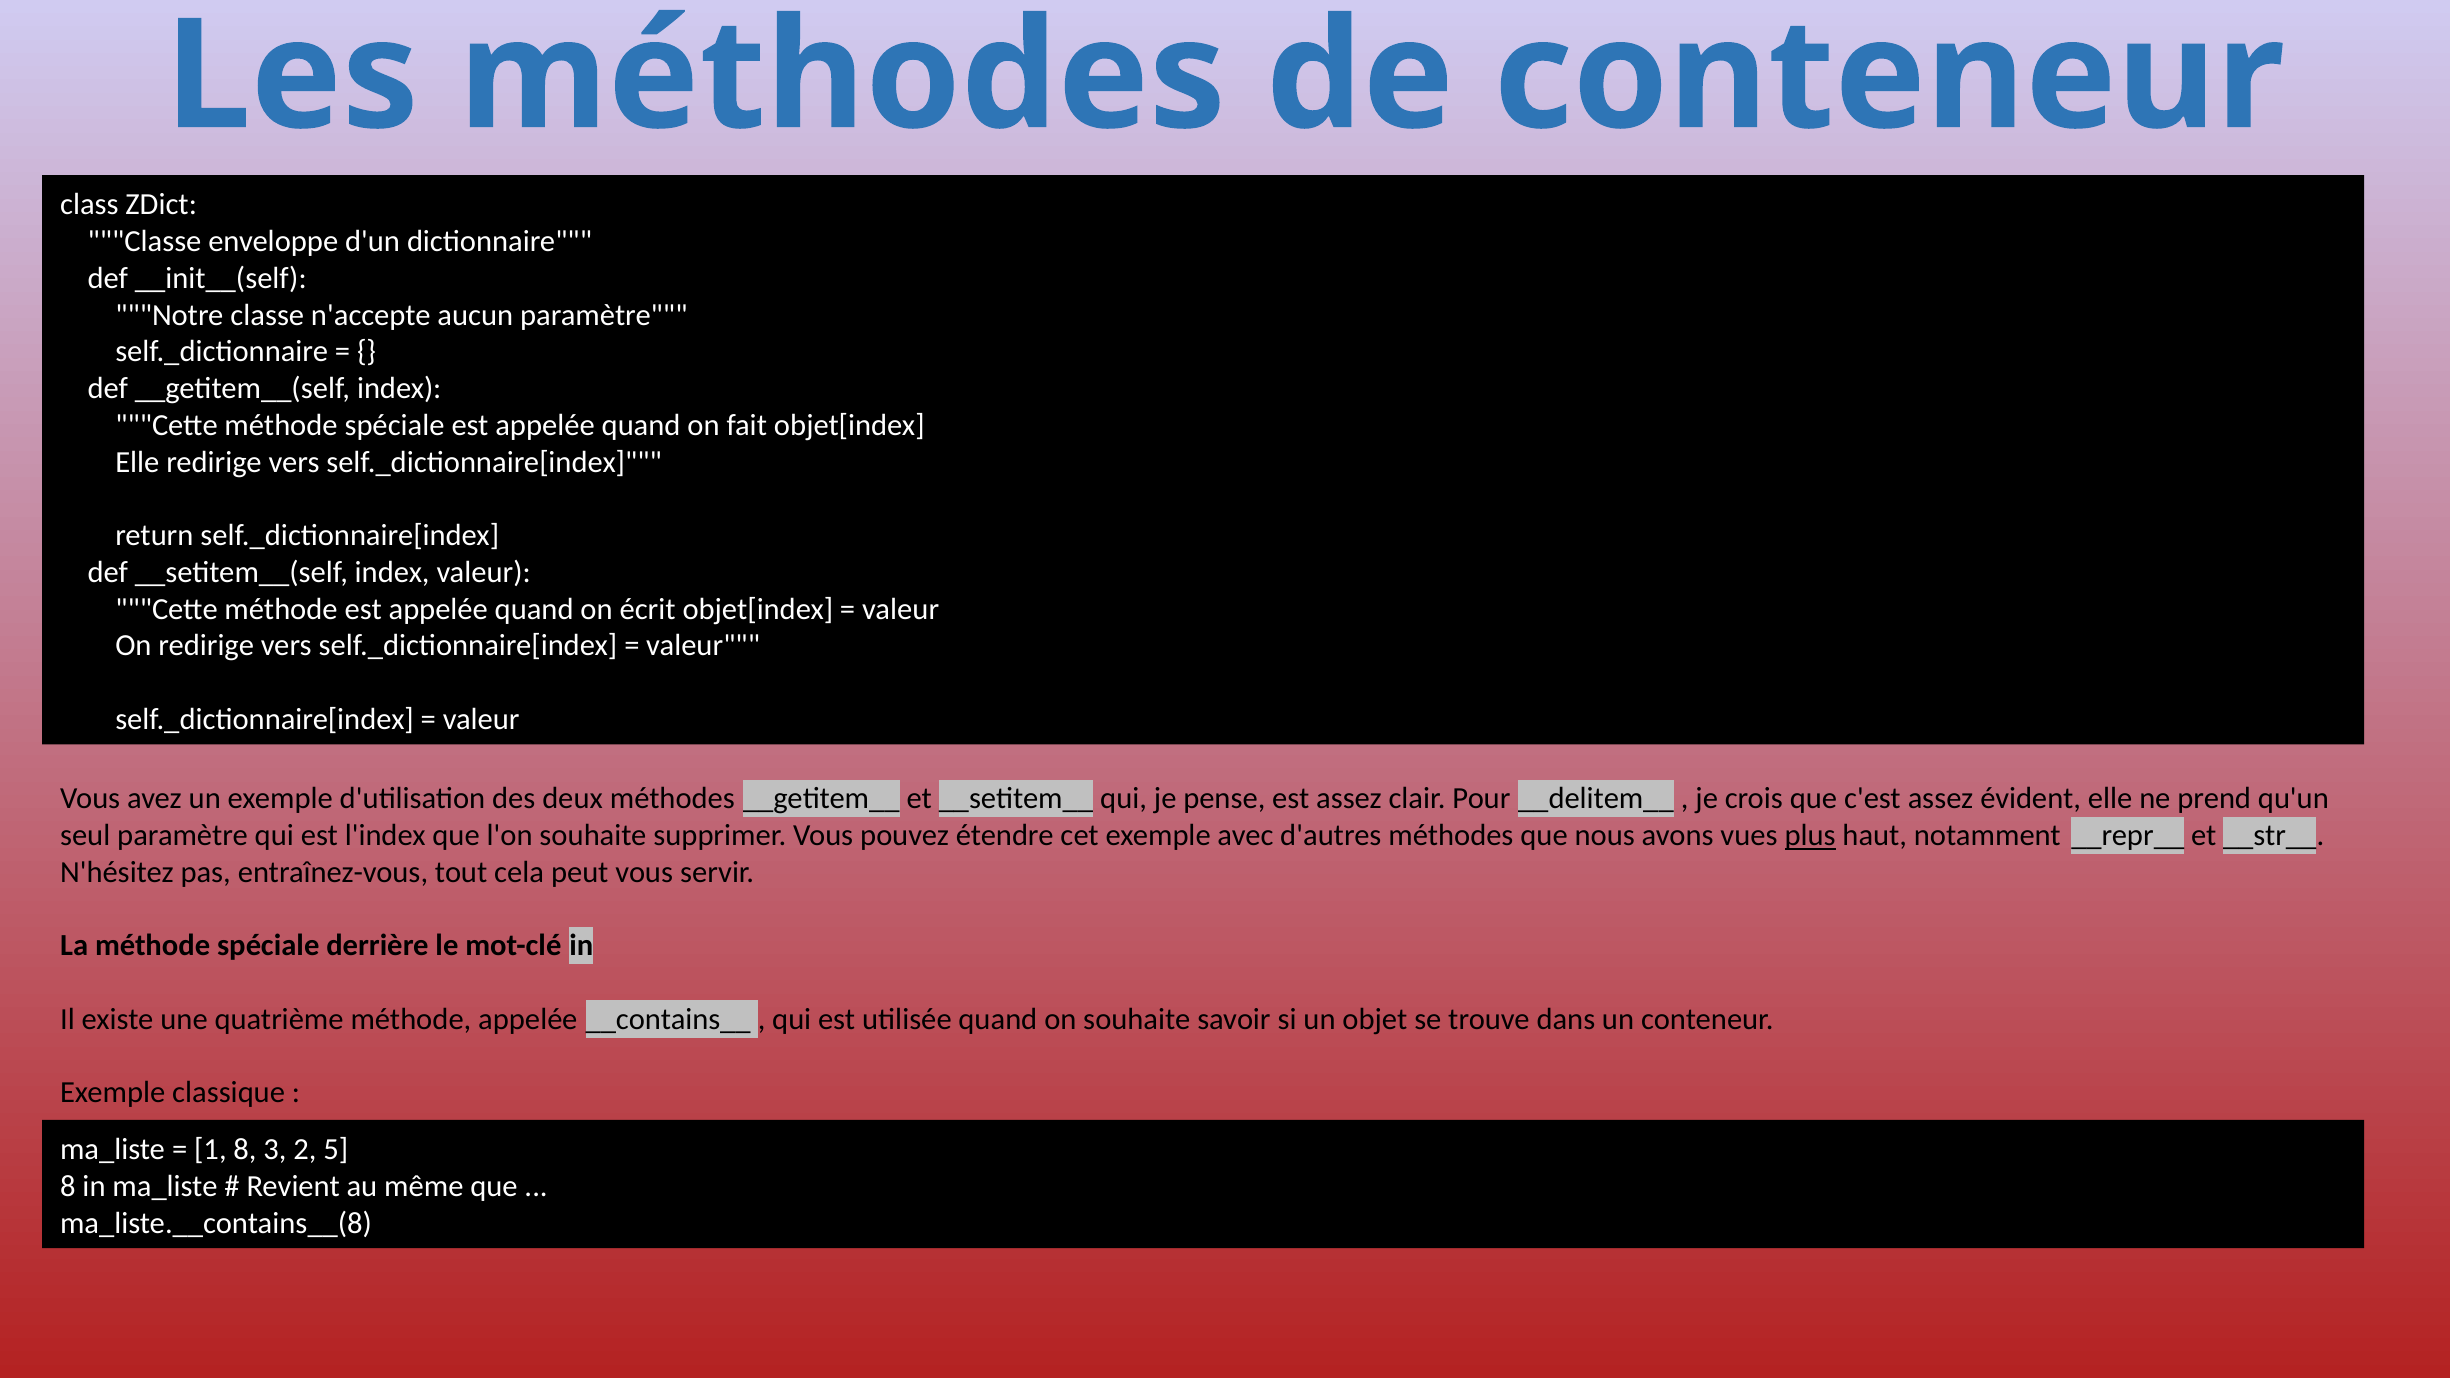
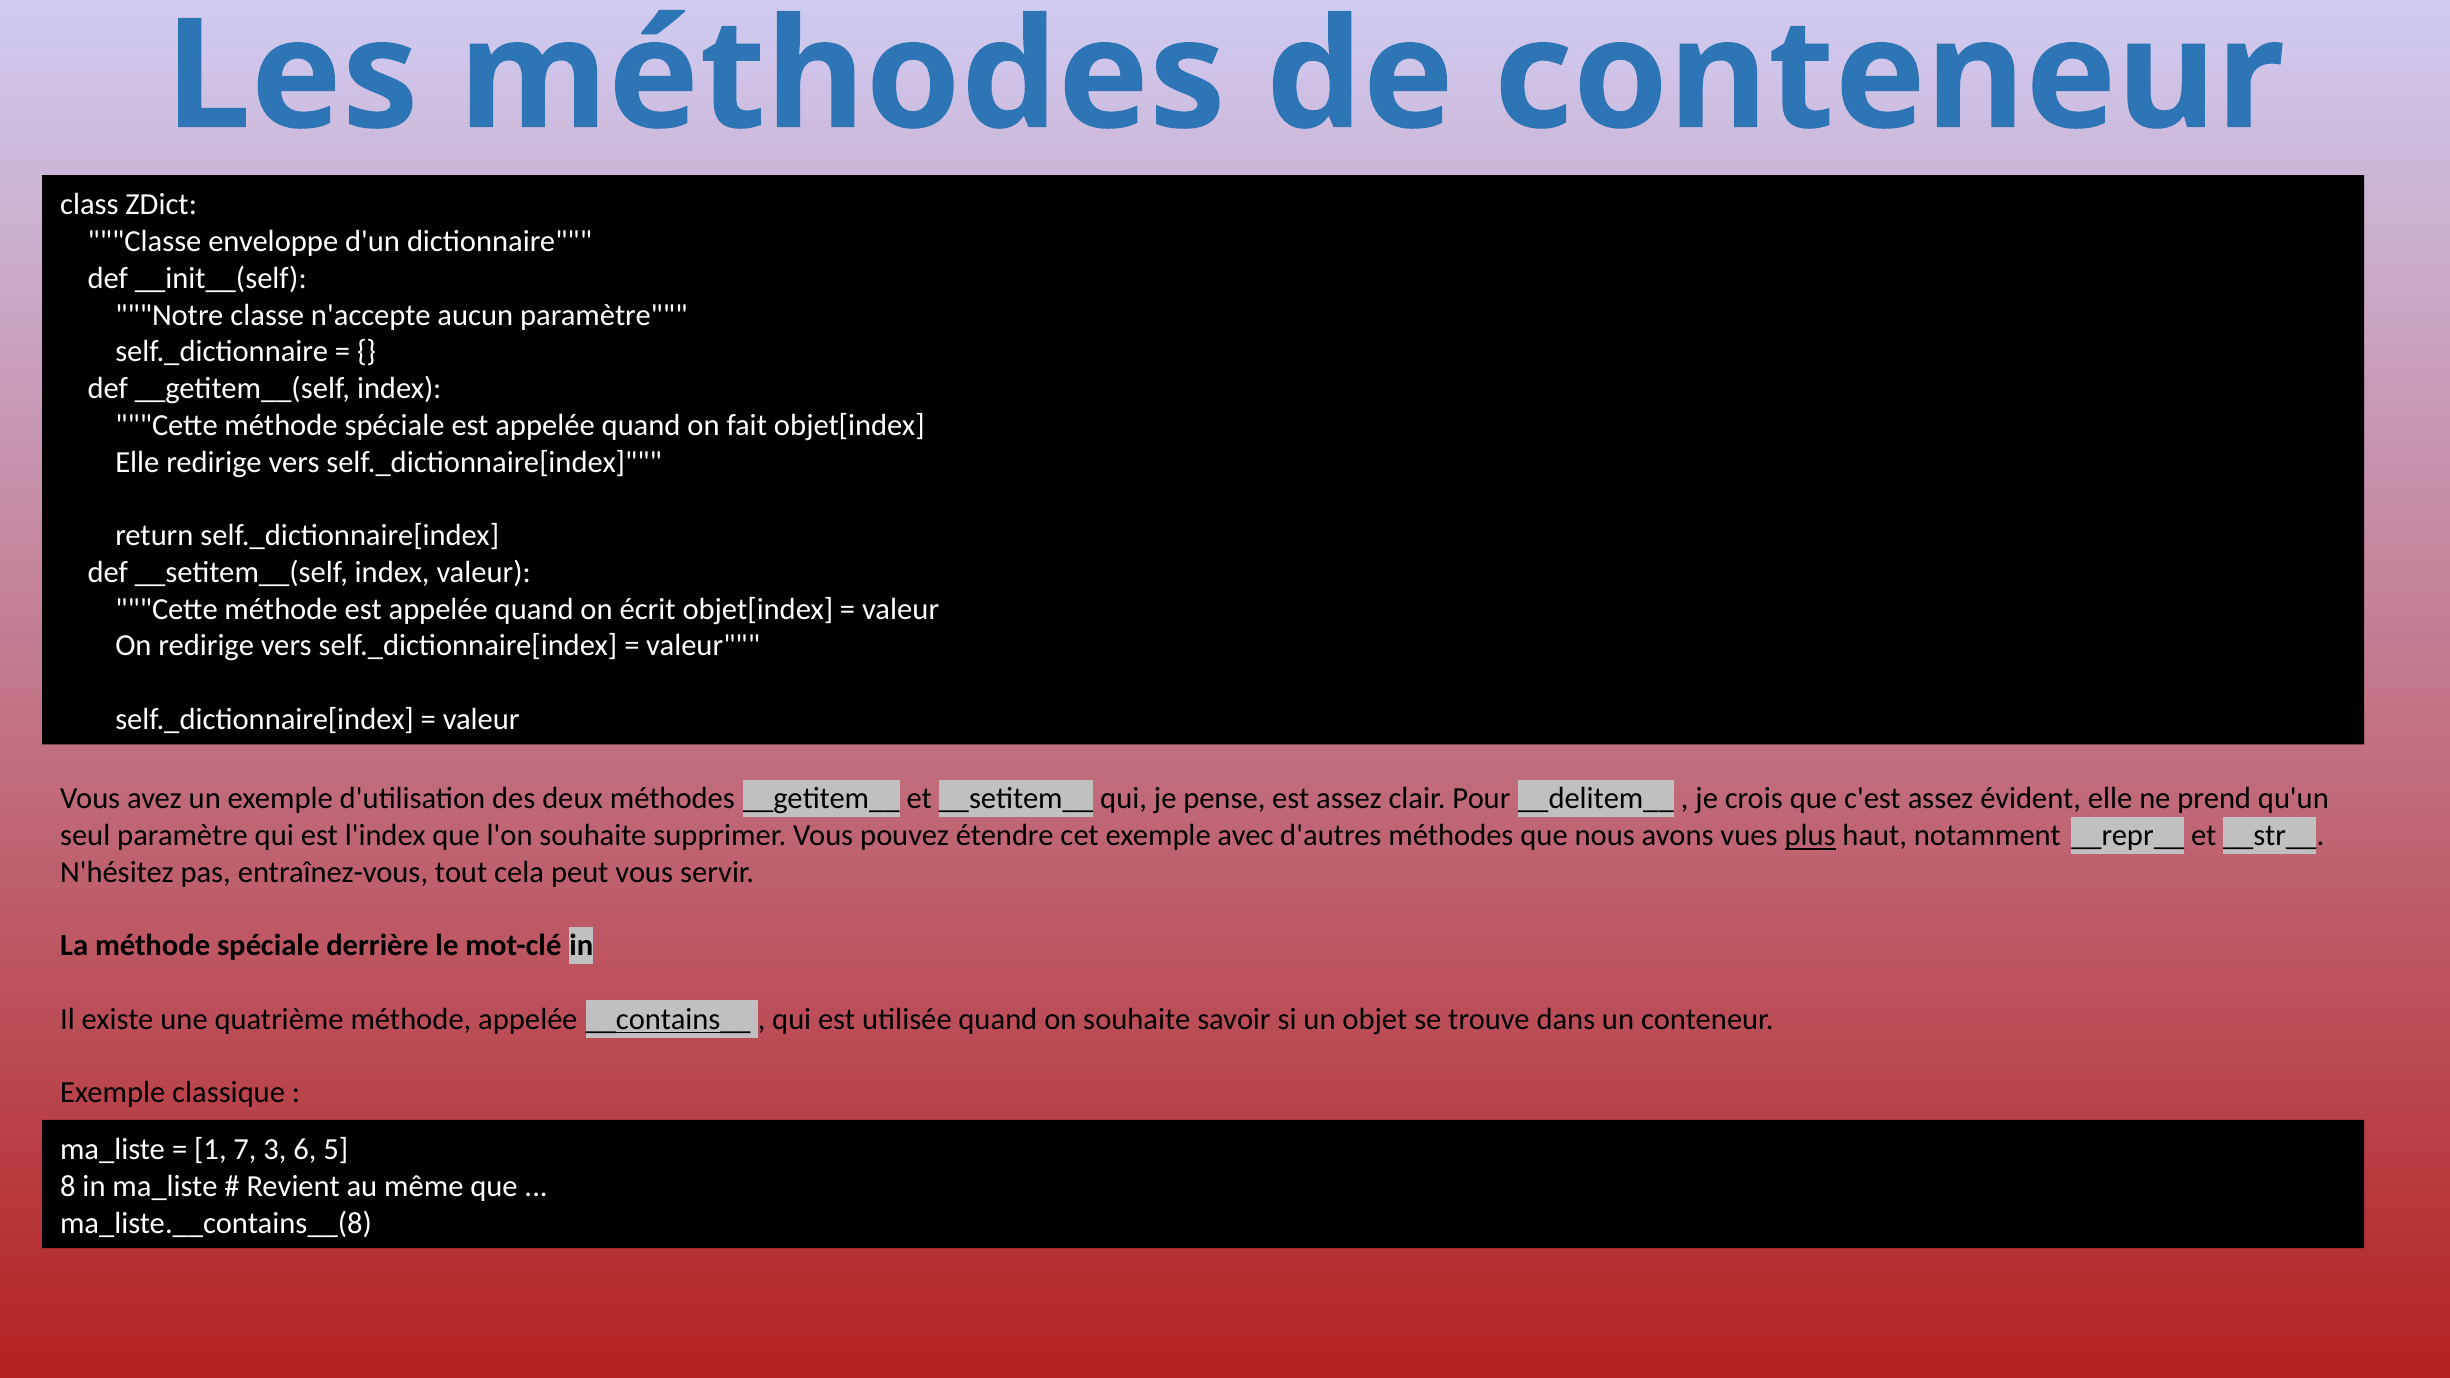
__contains__ underline: none -> present
1 8: 8 -> 7
2: 2 -> 6
